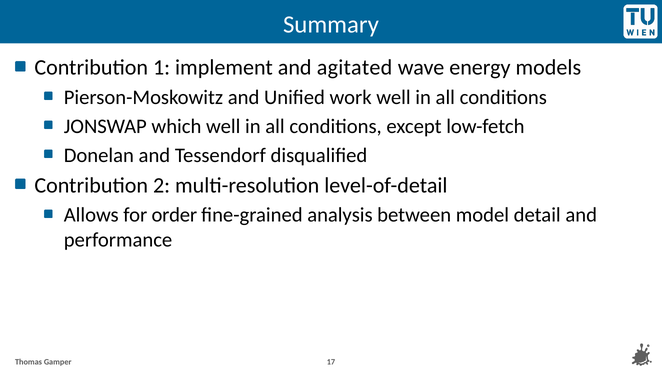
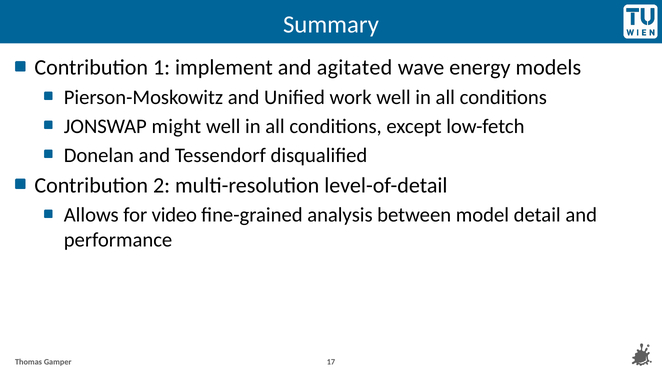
which: which -> might
order: order -> video
